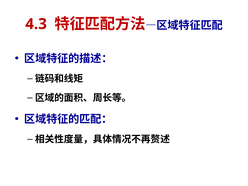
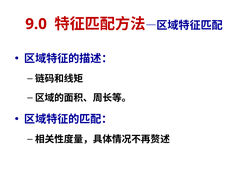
4.3: 4.3 -> 9.0
